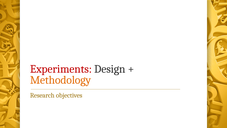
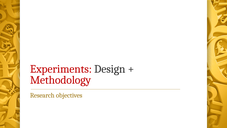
Methodology colour: orange -> red
